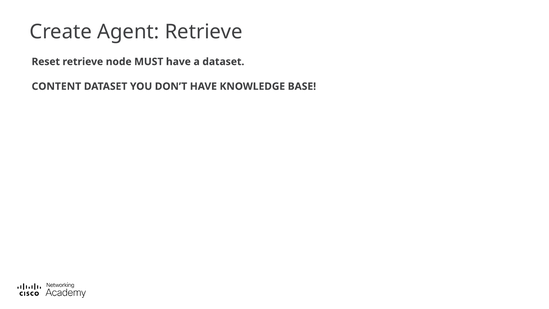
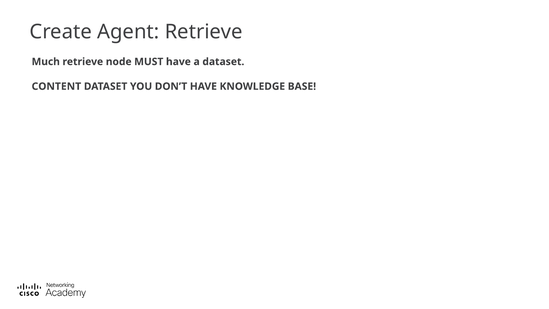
Reset: Reset -> Much
